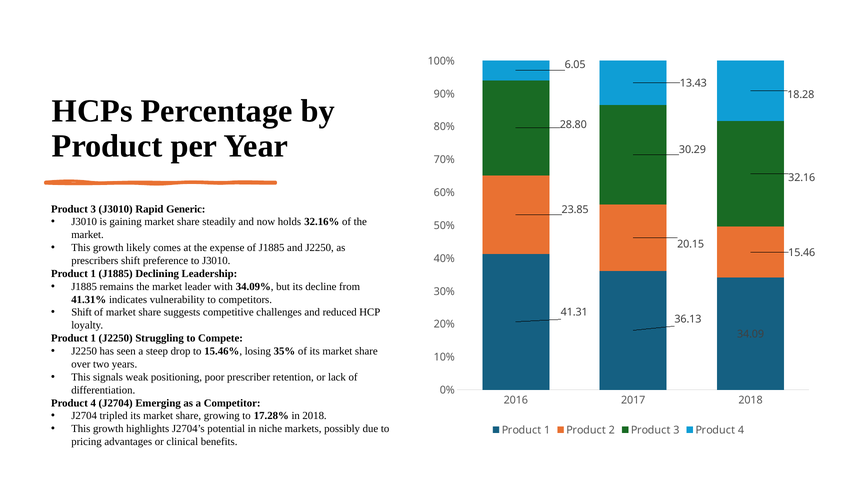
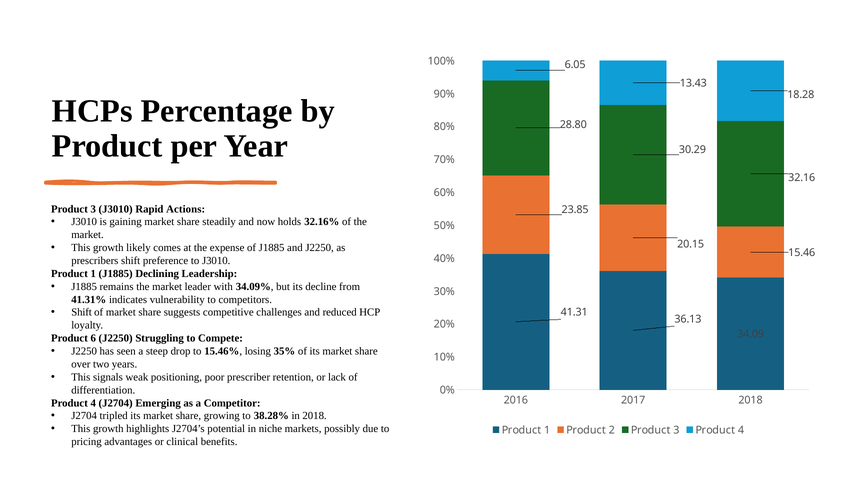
Generic: Generic -> Actions
1 at (93, 338): 1 -> 6
17.28%: 17.28% -> 38.28%
